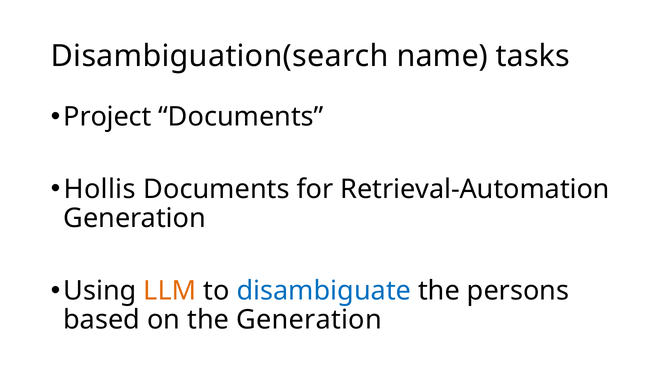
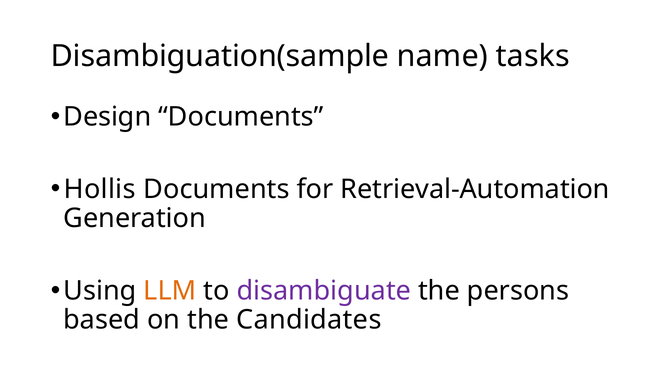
Disambiguation(search: Disambiguation(search -> Disambiguation(sample
Project: Project -> Design
disambiguate colour: blue -> purple
the Generation: Generation -> Candidates
